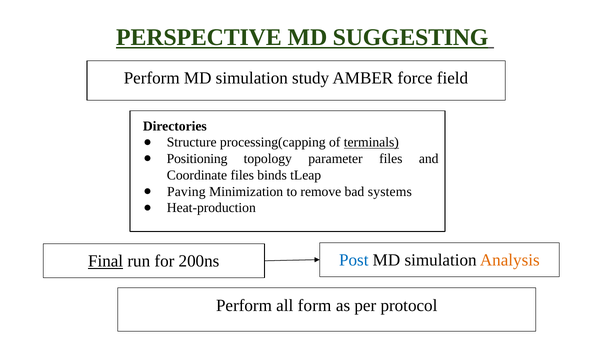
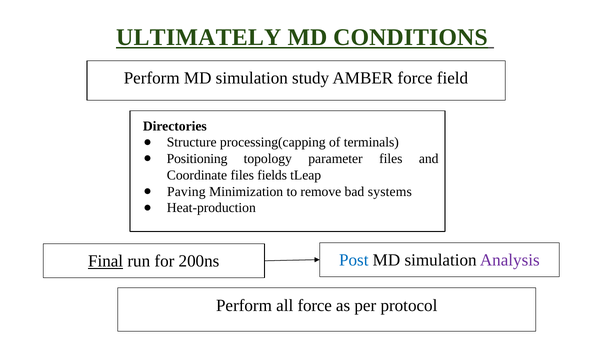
PERSPECTIVE: PERSPECTIVE -> ULTIMATELY
SUGGESTING: SUGGESTING -> CONDITIONS
terminals underline: present -> none
binds: binds -> fields
Analysis colour: orange -> purple
all form: form -> force
